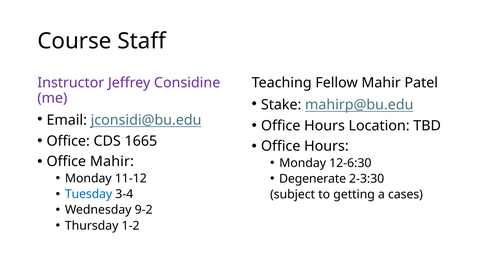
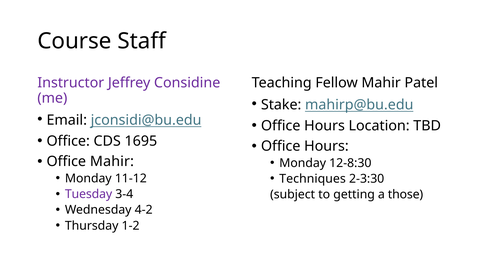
1665: 1665 -> 1695
12-6:30: 12-6:30 -> 12-8:30
Degenerate: Degenerate -> Techniques
Tuesday colour: blue -> purple
cases: cases -> those
9-2: 9-2 -> 4-2
